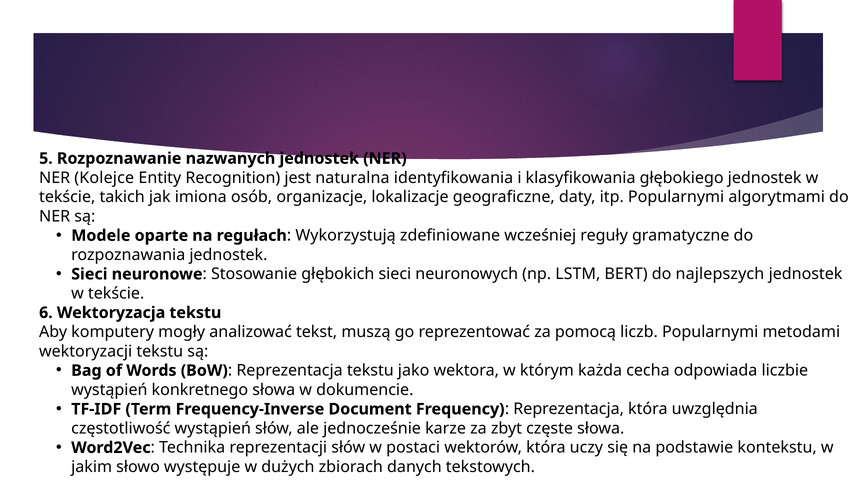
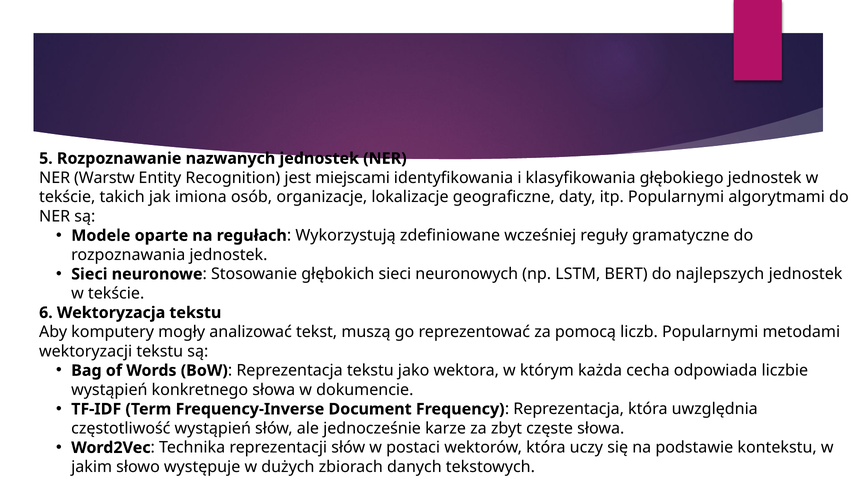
Kolejce: Kolejce -> Warstw
naturalna: naturalna -> miejscami
